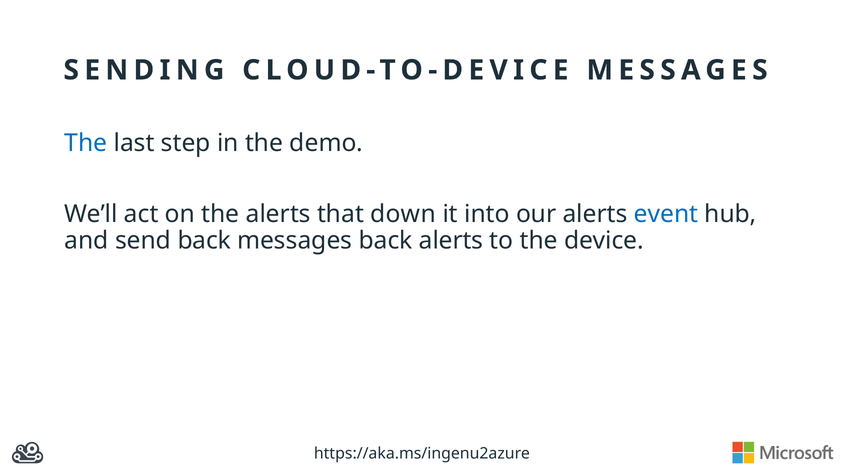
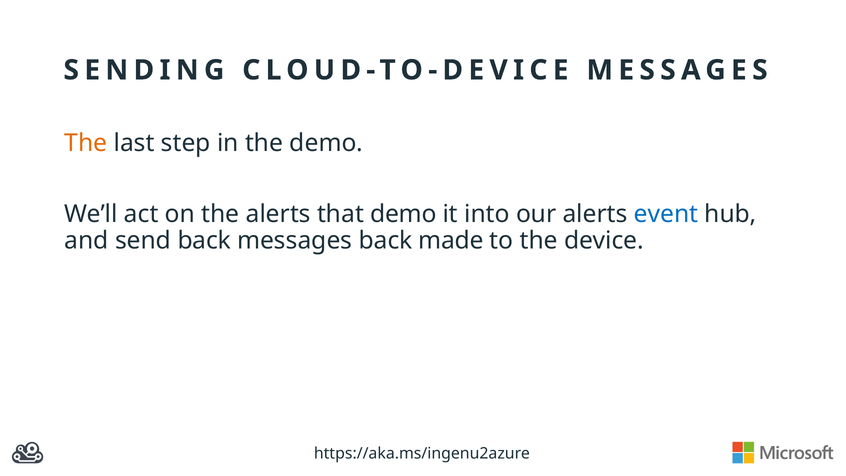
The at (86, 143) colour: blue -> orange
that down: down -> demo
back alerts: alerts -> made
